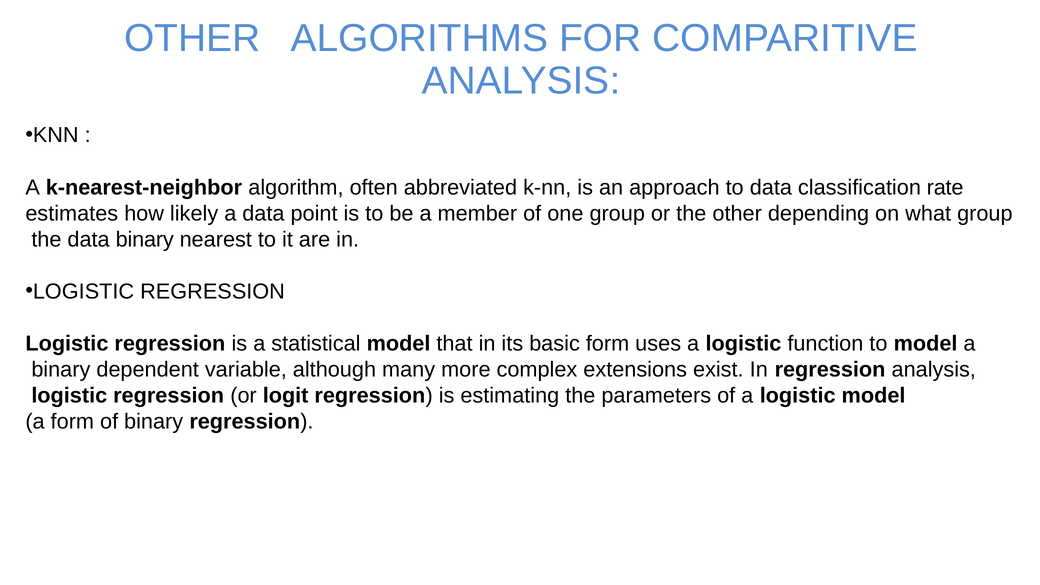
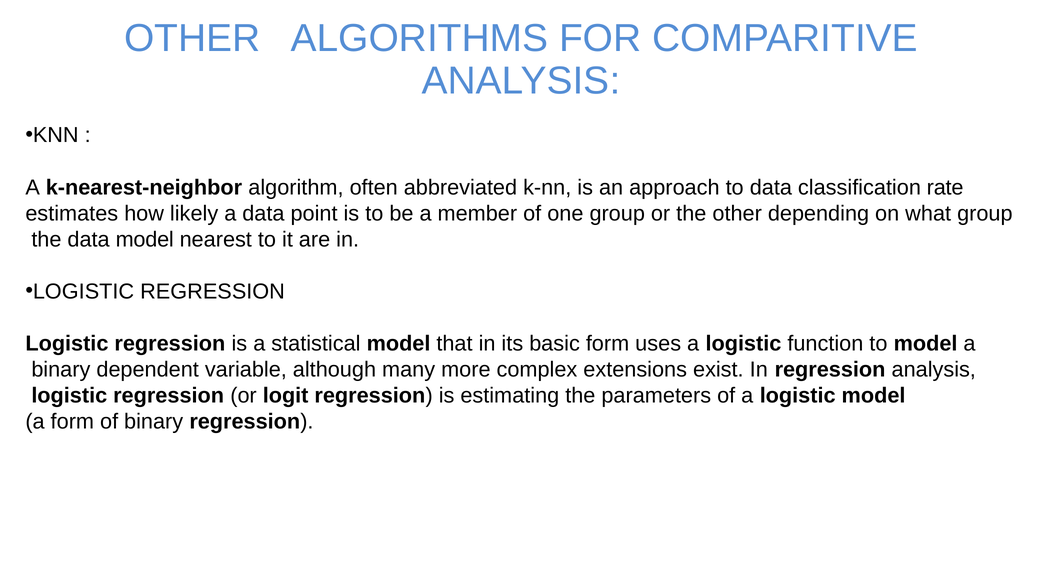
data binary: binary -> model
